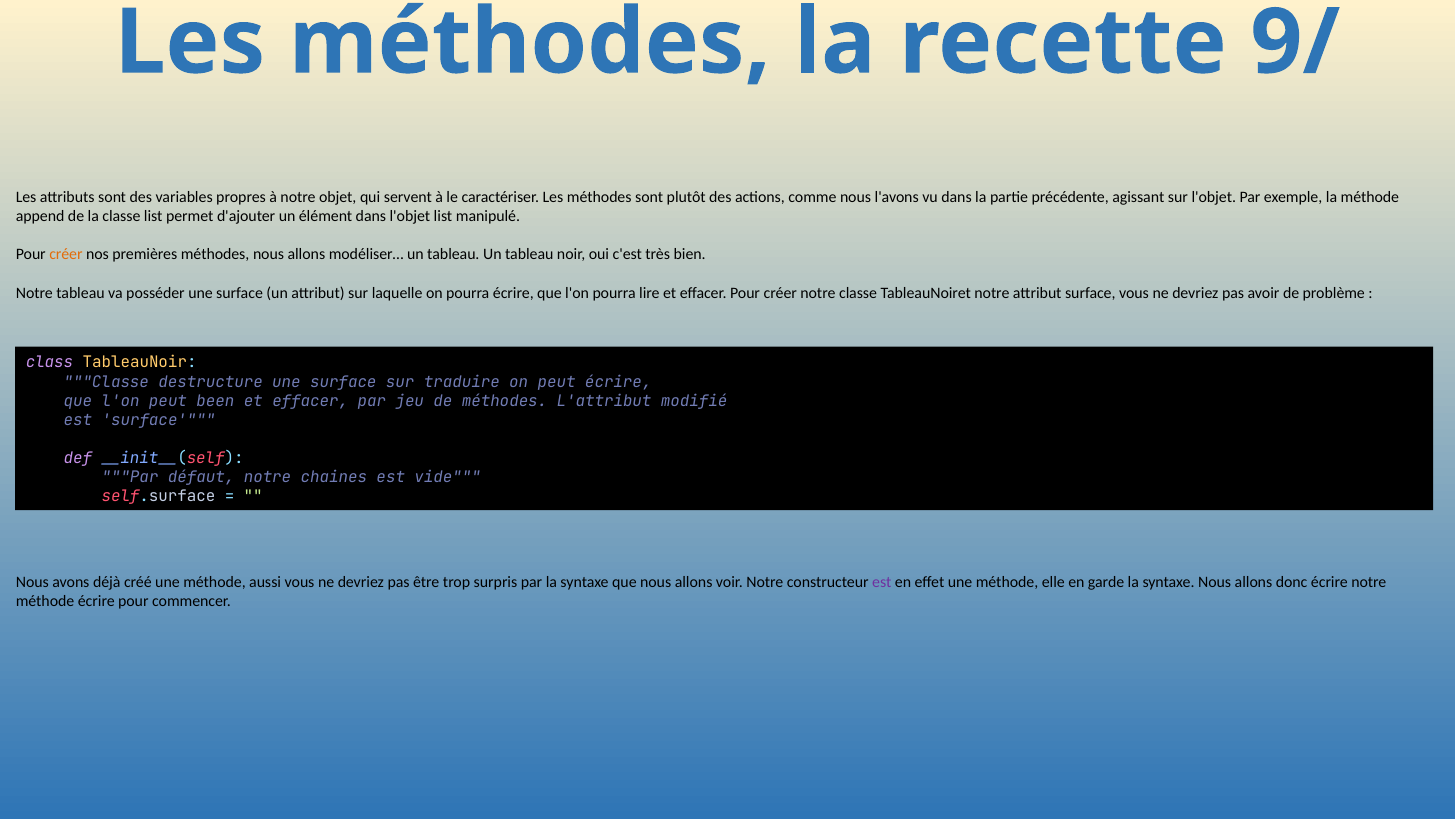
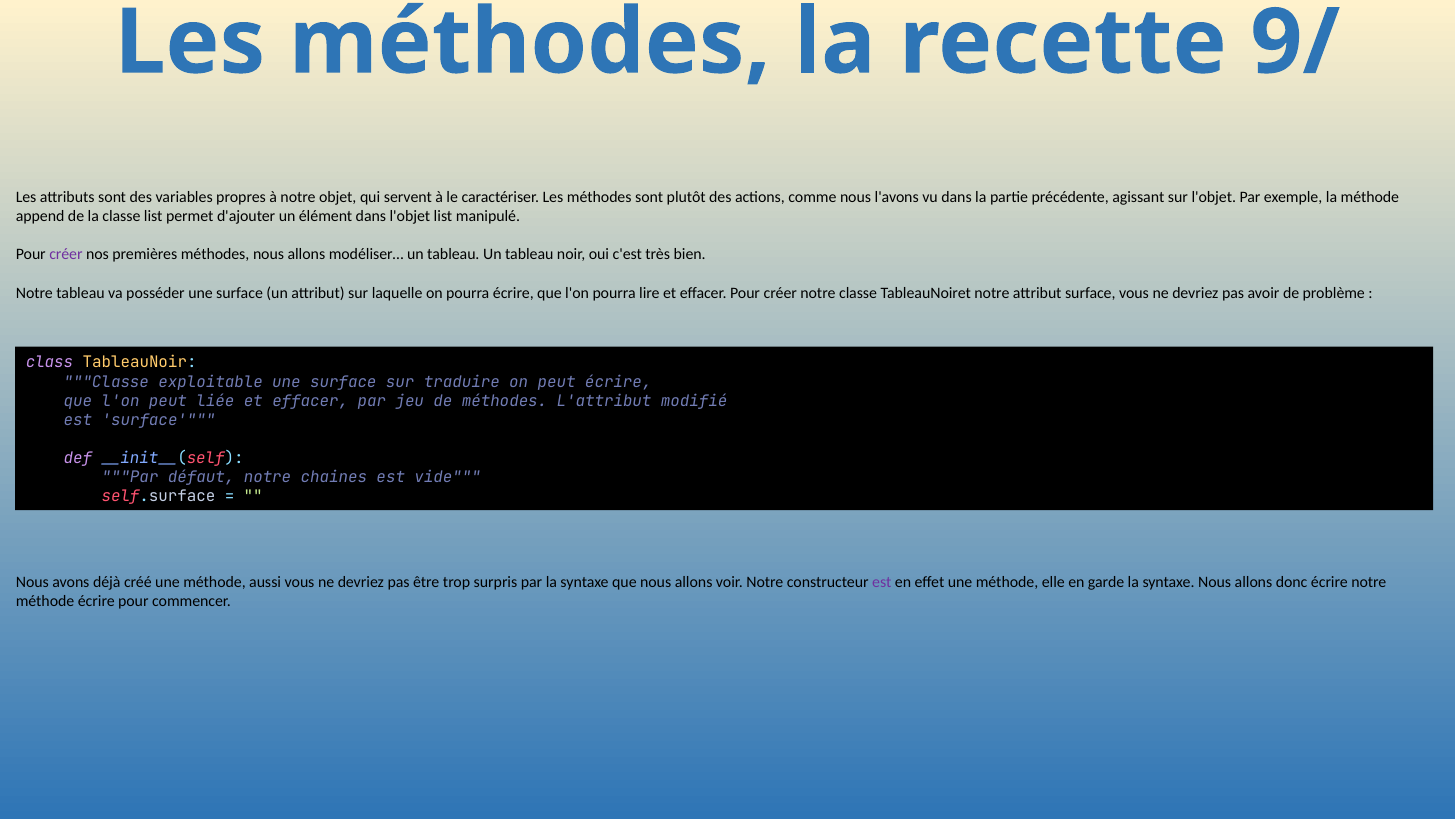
créer at (66, 254) colour: orange -> purple
destructure: destructure -> exploitable
been: been -> liée
